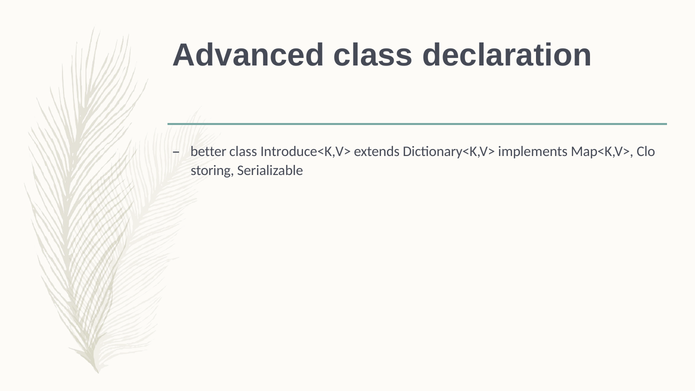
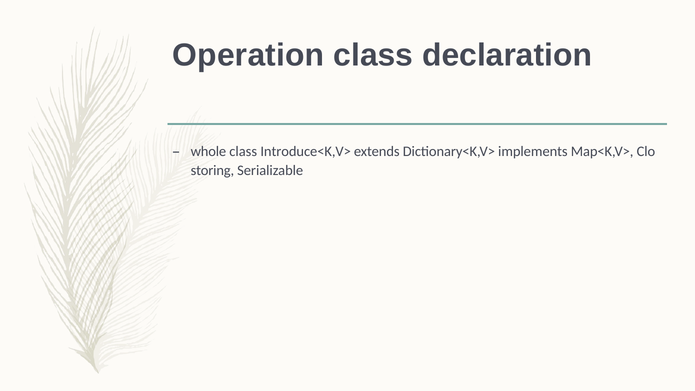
Advanced: Advanced -> Operation
better: better -> whole
